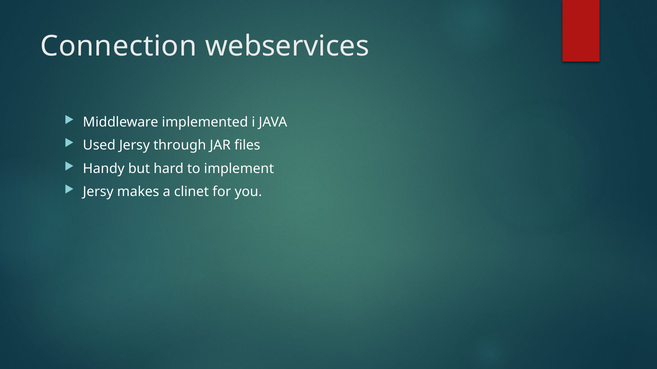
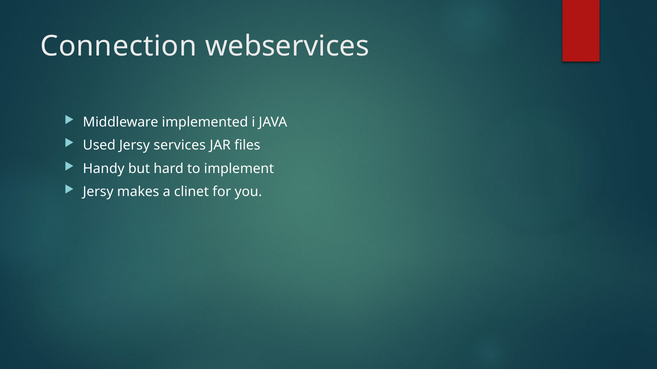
through: through -> services
